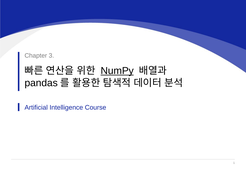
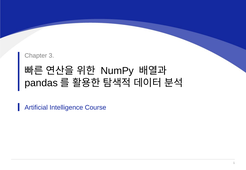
NumPy underline: present -> none
